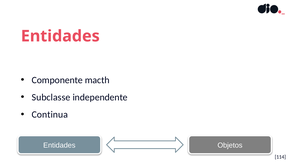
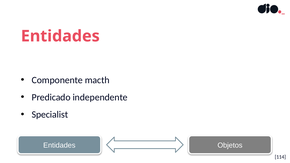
Subclasse: Subclasse -> Predicado
Continua: Continua -> Specialist
